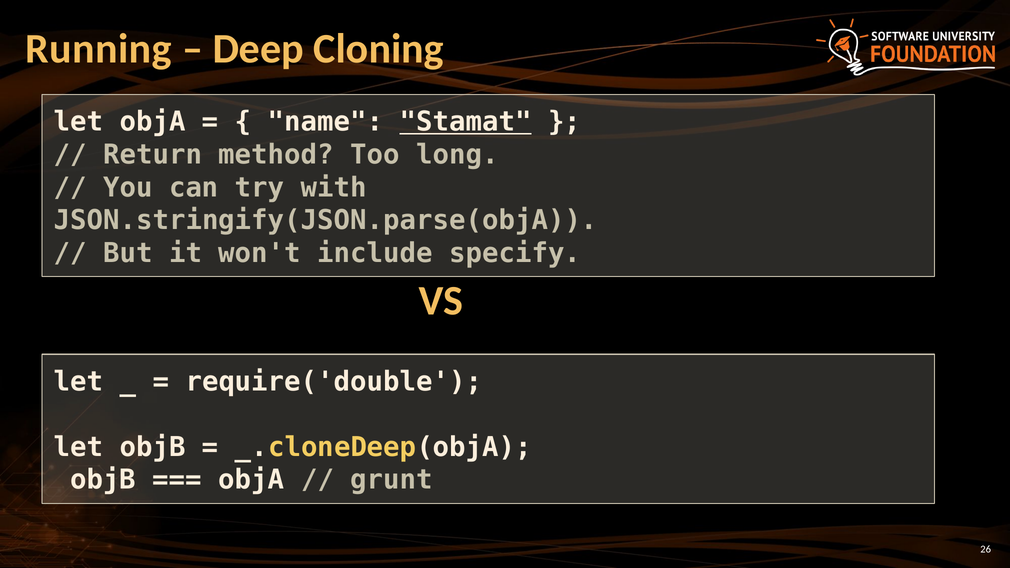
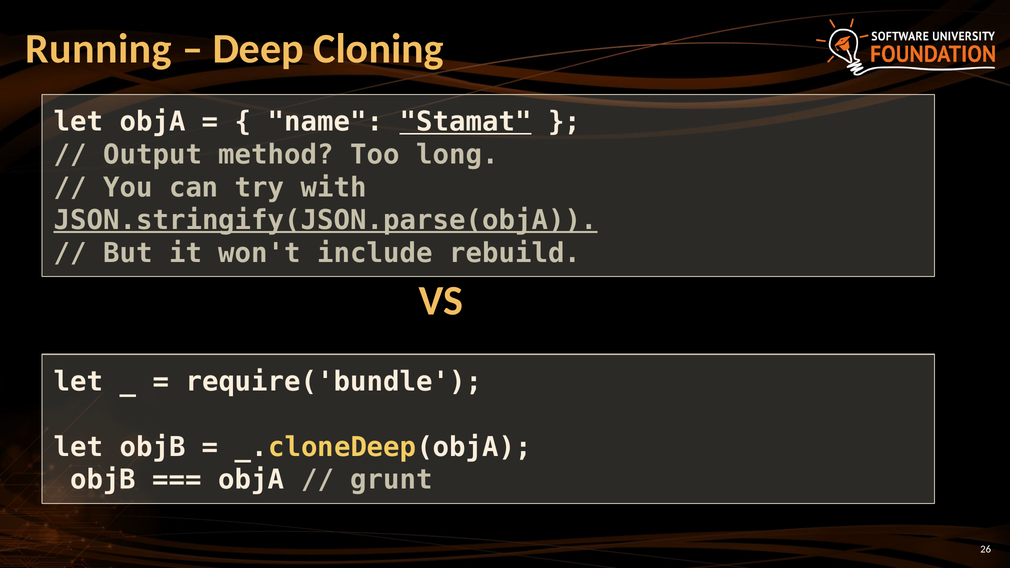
Return: Return -> Output
JSON.stringify(JSON.parse(objA underline: none -> present
specify: specify -> rebuild
require('double: require('double -> require('bundle
